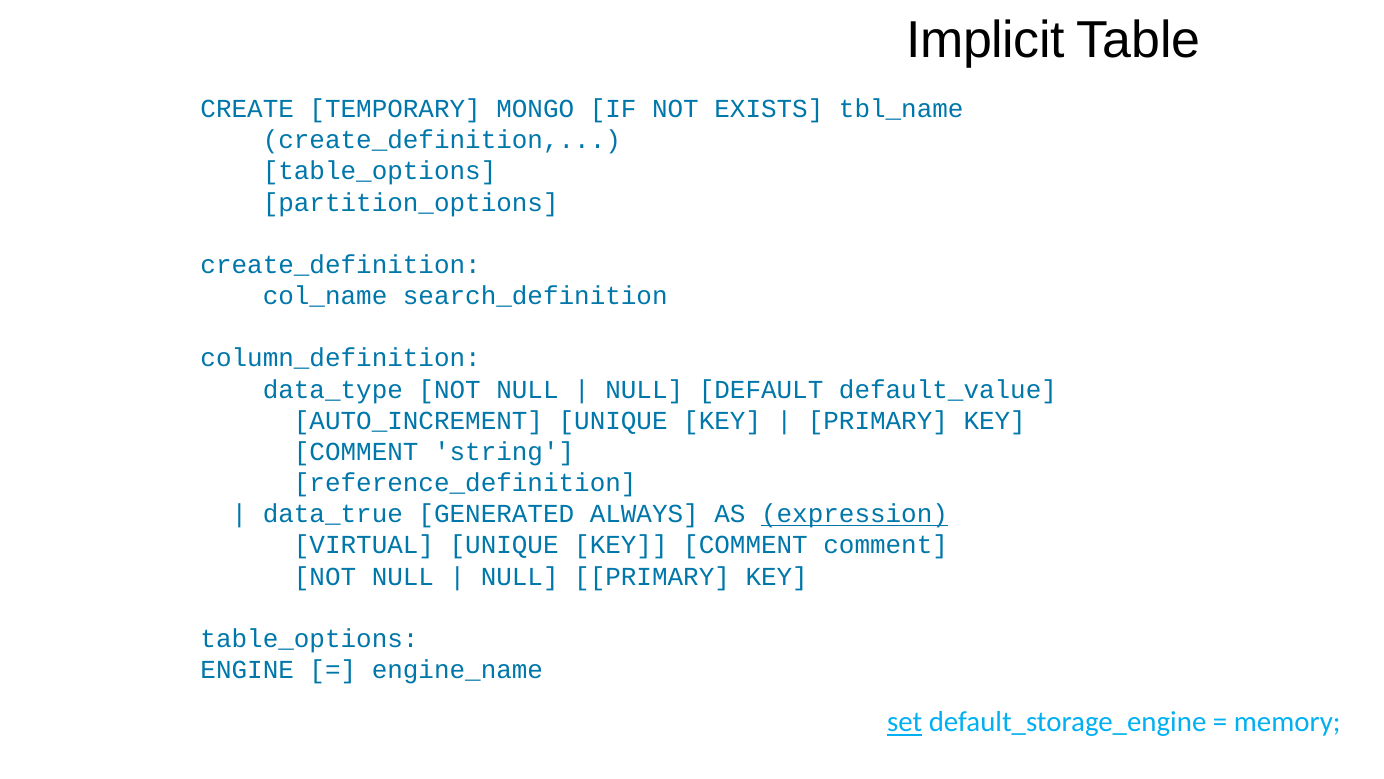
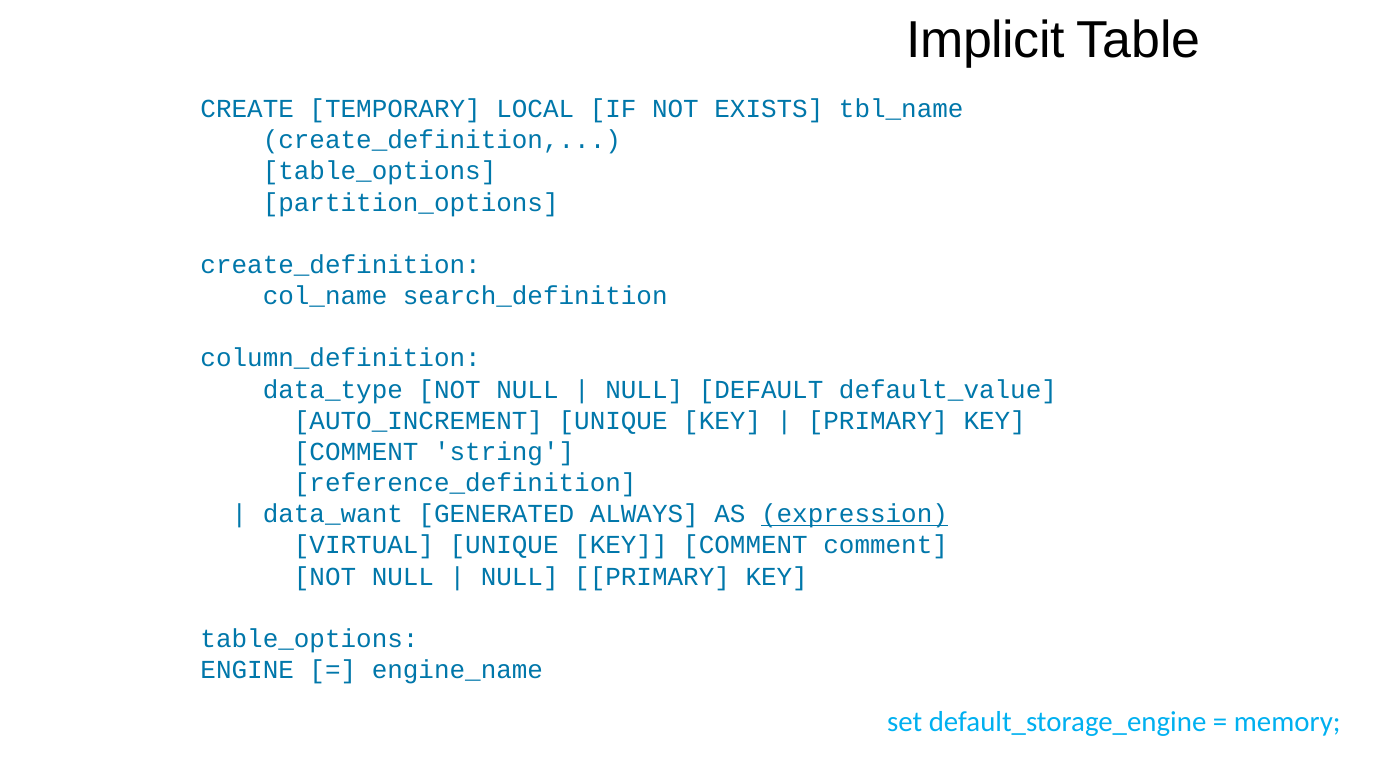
MONGO: MONGO -> LOCAL
data_true: data_true -> data_want
set underline: present -> none
